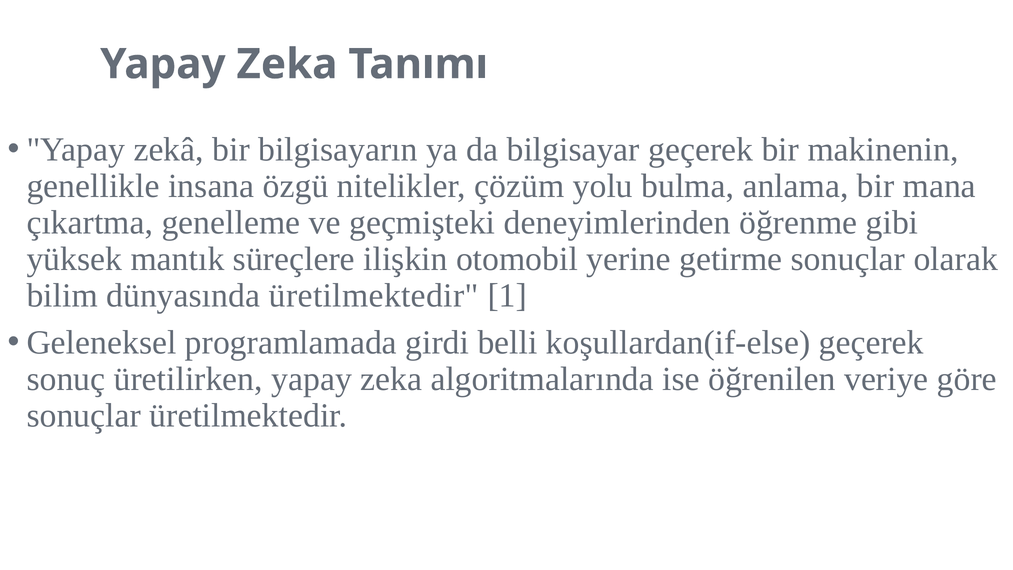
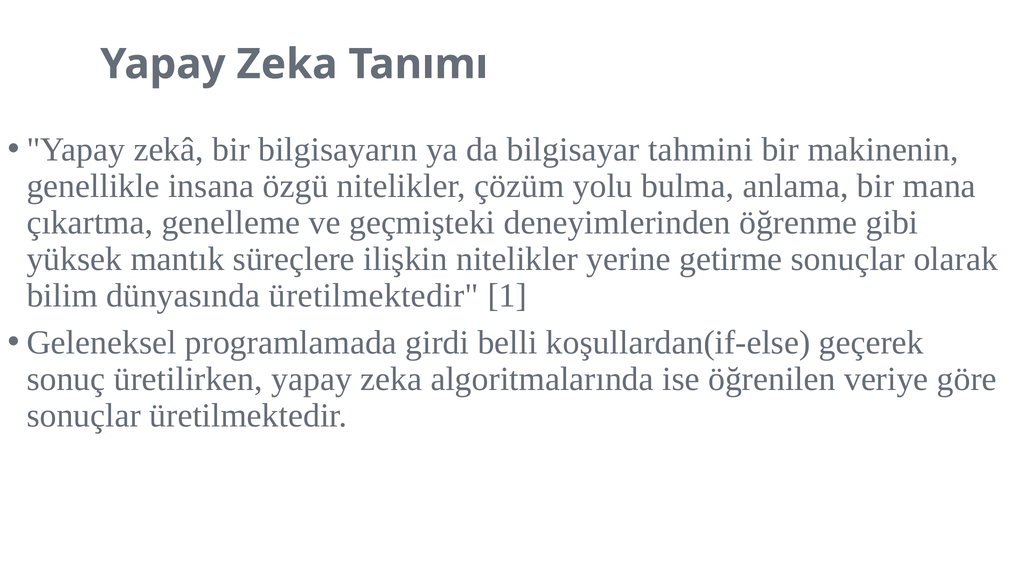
bilgisayar geçerek: geçerek -> tahmini
ilişkin otomobil: otomobil -> nitelikler
